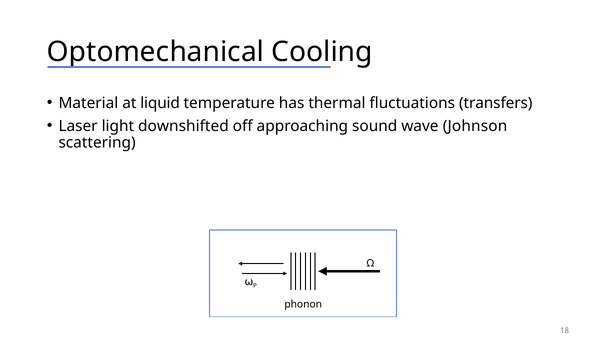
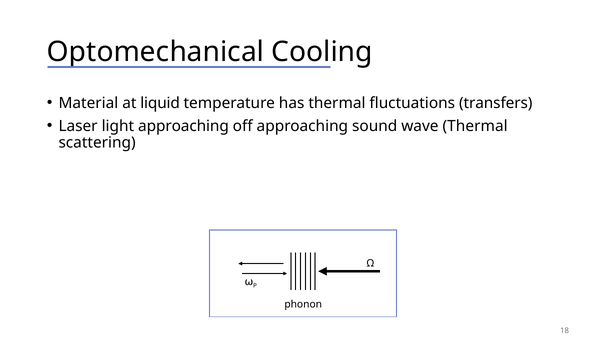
light downshifted: downshifted -> approaching
wave Johnson: Johnson -> Thermal
